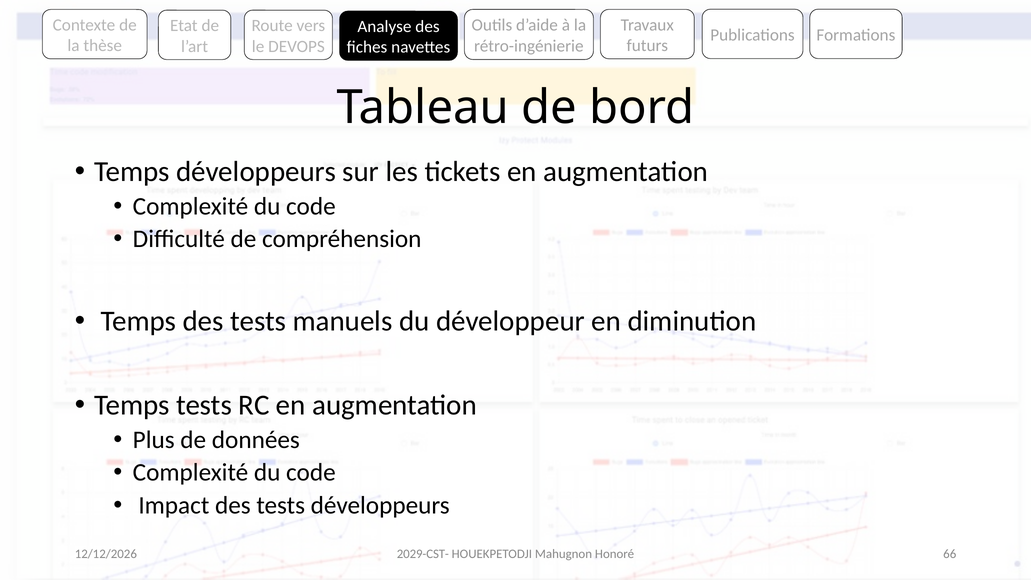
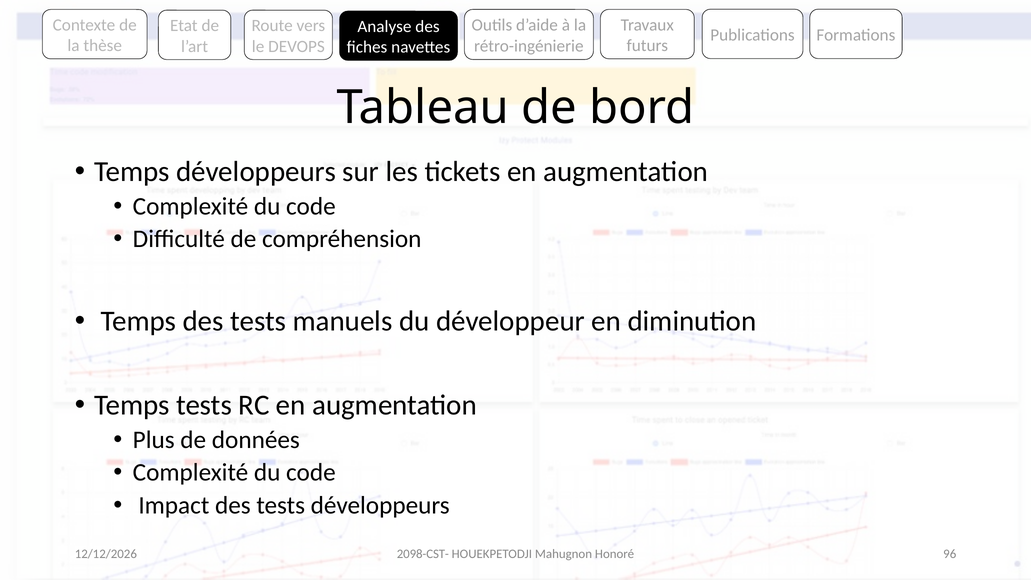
2029-CST-: 2029-CST- -> 2098-CST-
66: 66 -> 96
